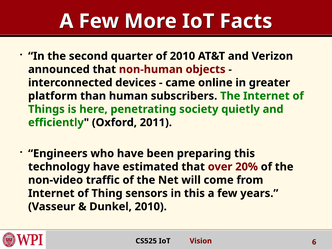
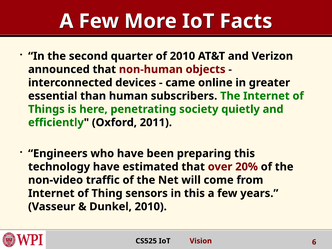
platform: platform -> essential
